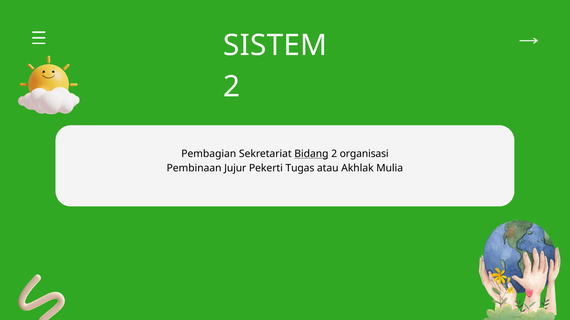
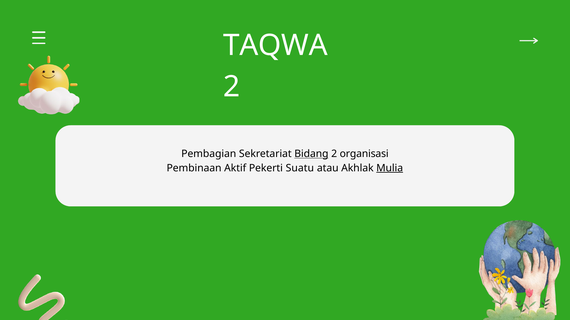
SISTEM: SISTEM -> TAQWA
Jujur: Jujur -> Aktif
Tugas: Tugas -> Suatu
Mulia underline: none -> present
